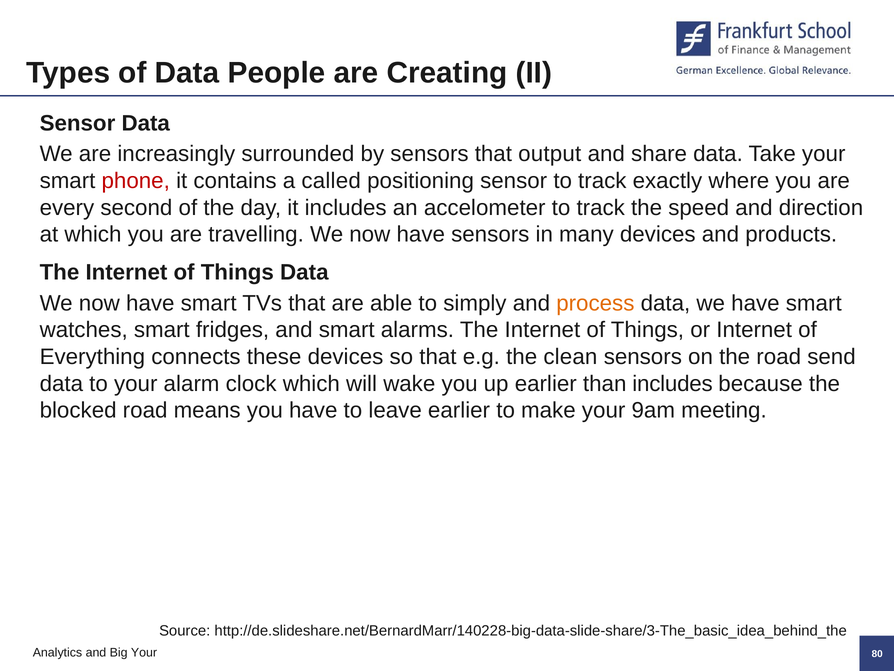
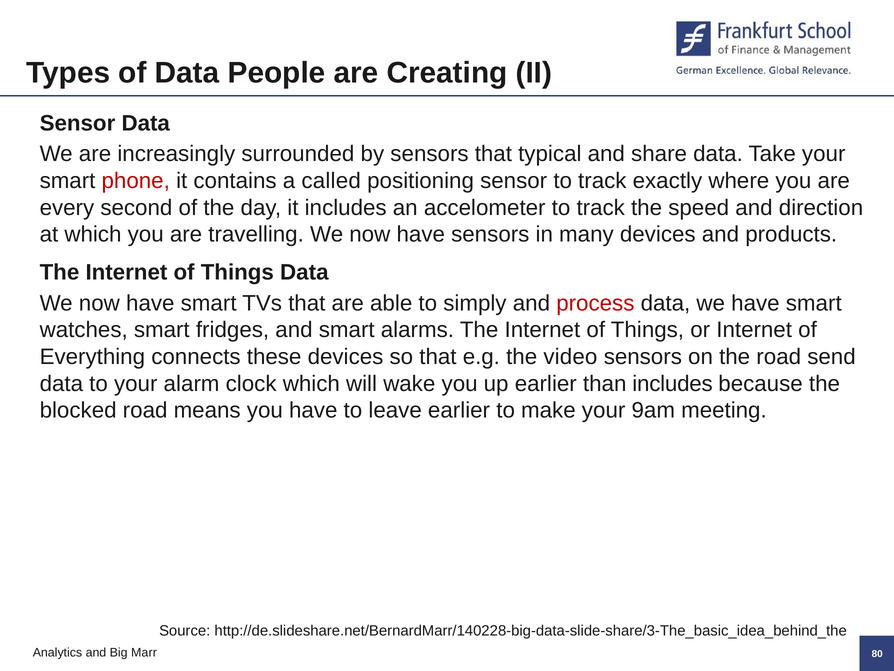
output: output -> typical
process colour: orange -> red
clean: clean -> video
Your at (144, 652): Your -> Marr
